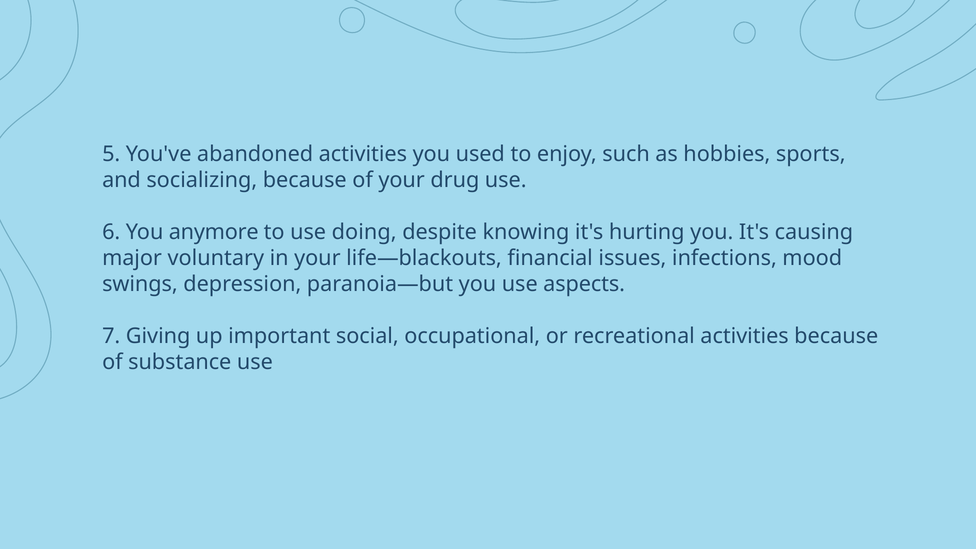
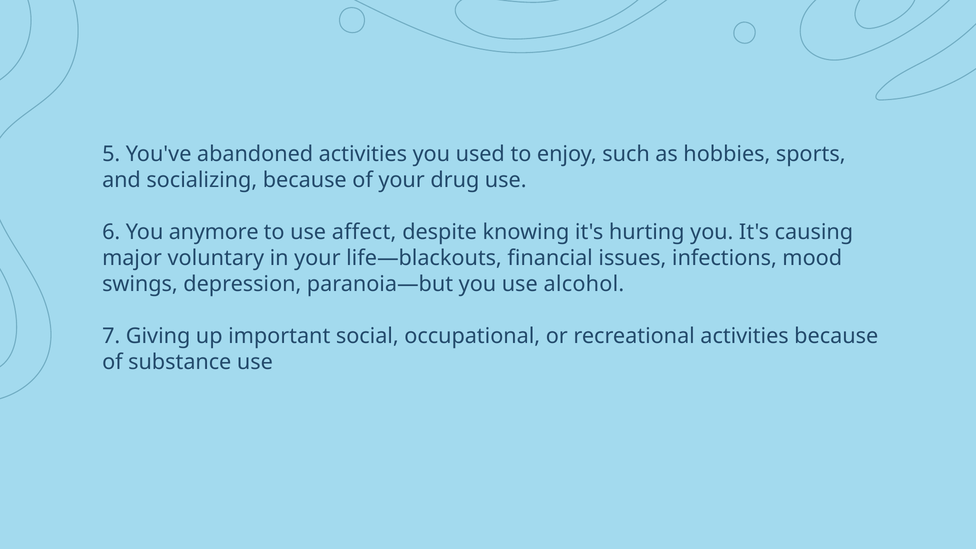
doing: doing -> affect
aspects: aspects -> alcohol
